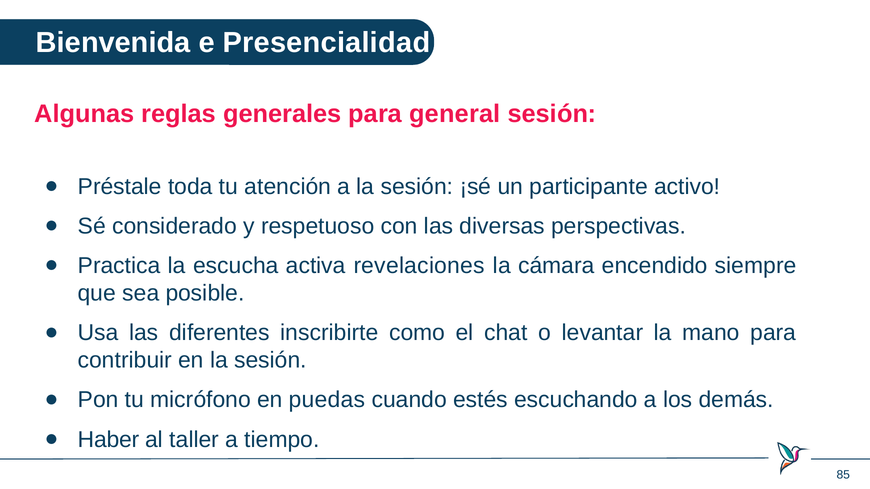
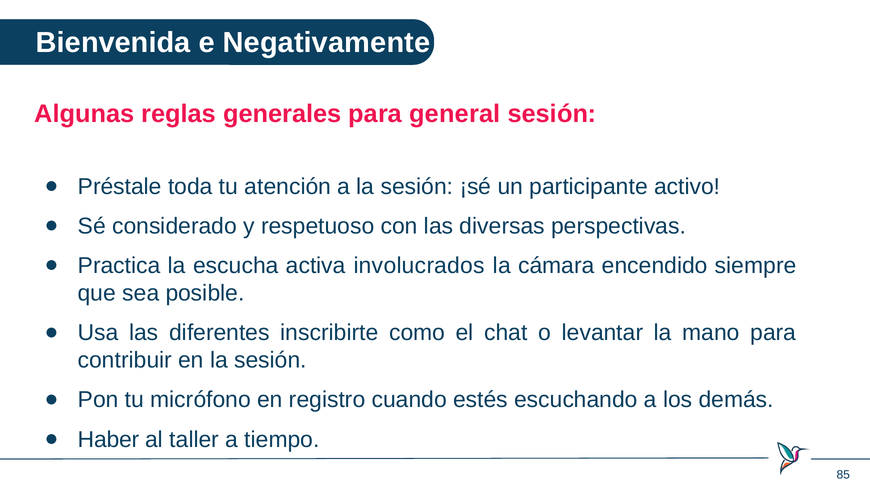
Presencialidad: Presencialidad -> Negativamente
revelaciones: revelaciones -> involucrados
puedas: puedas -> registro
